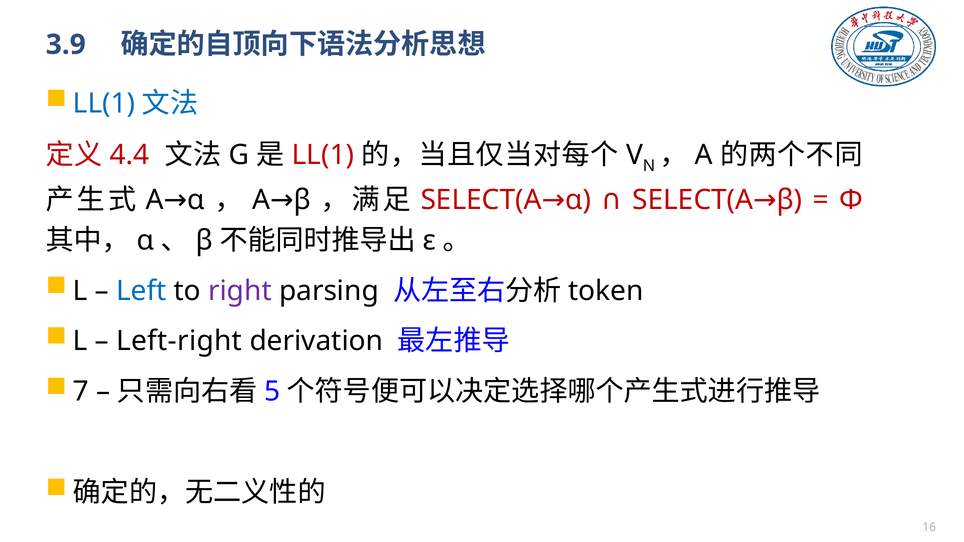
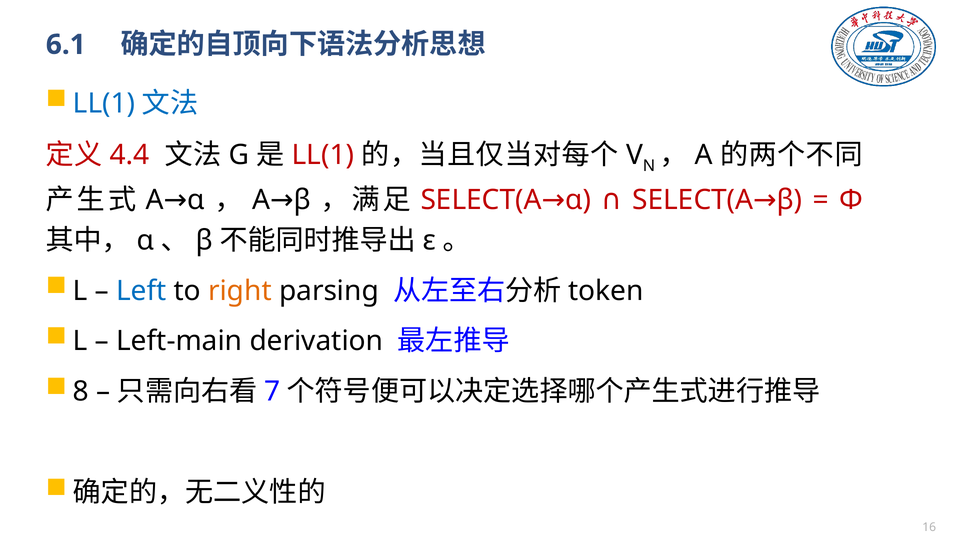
3.9: 3.9 -> 6.1
right colour: purple -> orange
Left-right: Left-right -> Left-main
7: 7 -> 8
5: 5 -> 7
